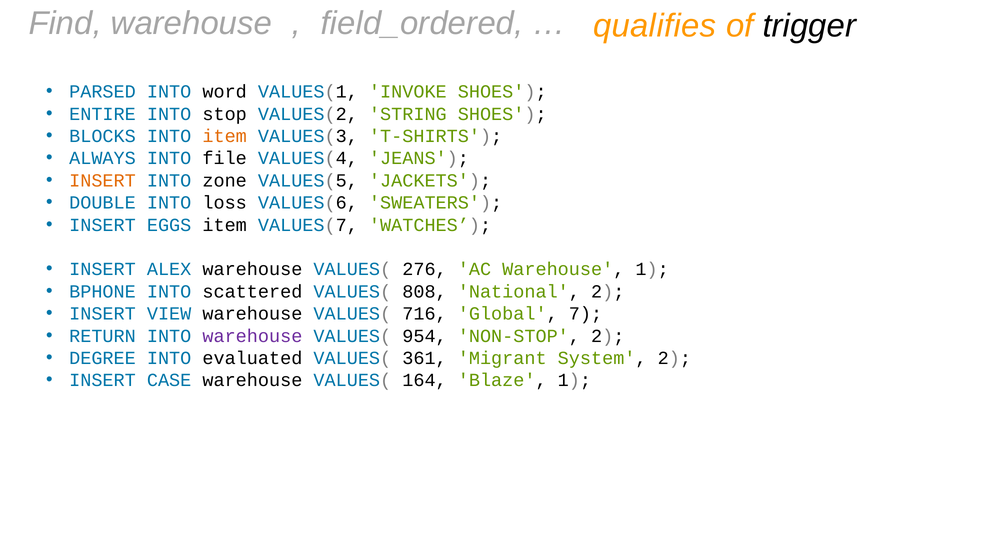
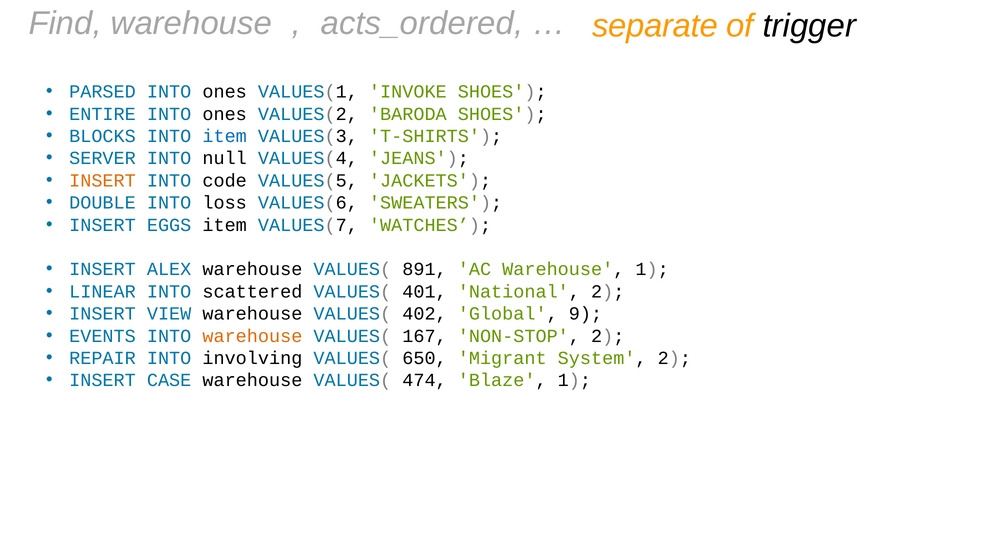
field_ordered: field_ordered -> acts_ordered
qualifies: qualifies -> separate
word at (225, 92): word -> ones
stop at (225, 114): stop -> ones
STRING: STRING -> BARODA
item at (225, 136) colour: orange -> blue
ALWAYS: ALWAYS -> SERVER
file: file -> null
zone: zone -> code
276: 276 -> 891
BPHONE: BPHONE -> LINEAR
808: 808 -> 401
716: 716 -> 402
7: 7 -> 9
RETURN: RETURN -> EVENTS
warehouse at (252, 336) colour: purple -> orange
954: 954 -> 167
DEGREE: DEGREE -> REPAIR
evaluated: evaluated -> involving
361: 361 -> 650
164: 164 -> 474
